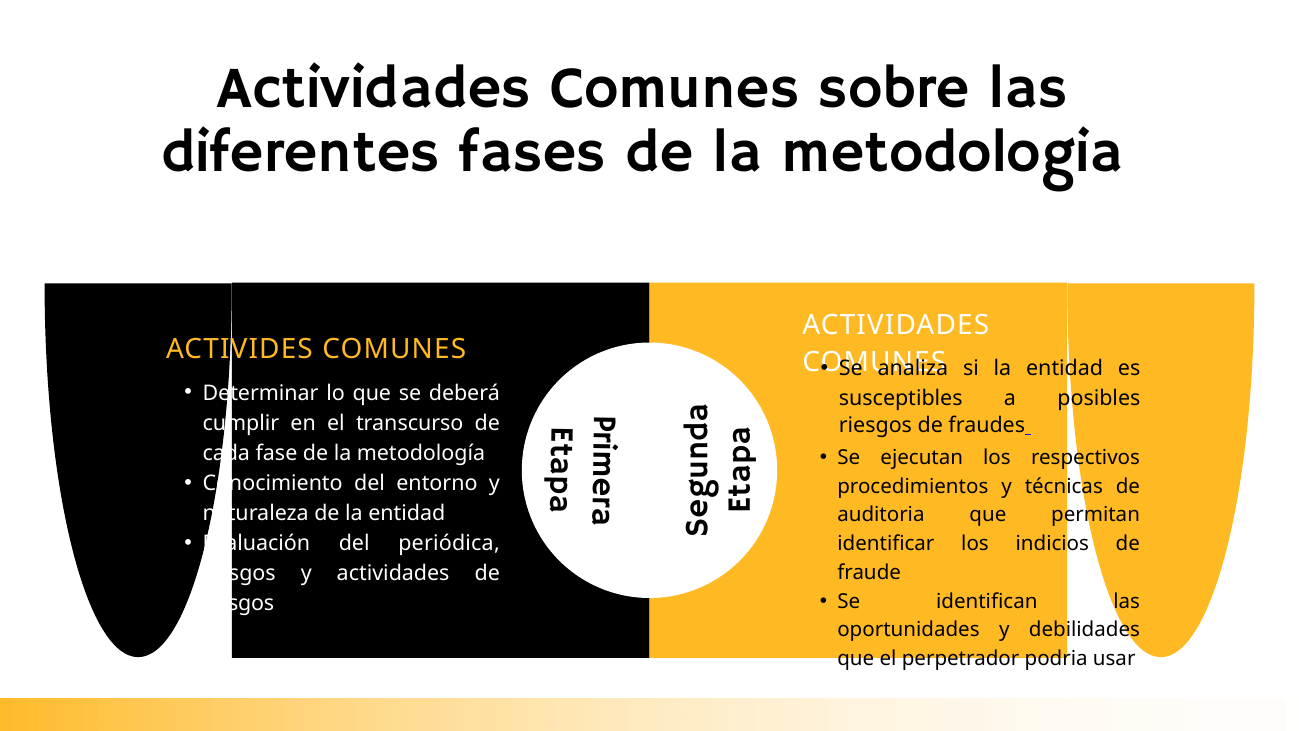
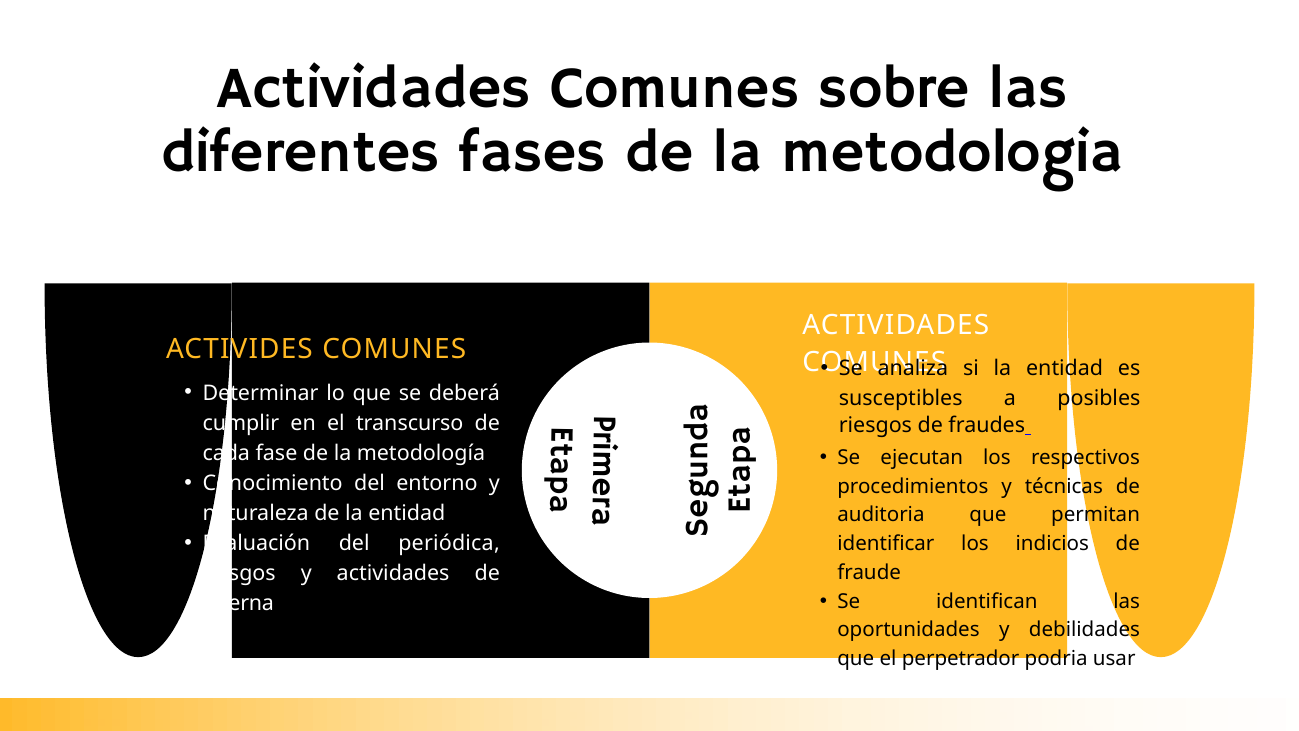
riesgos at (238, 603): riesgos -> interna
